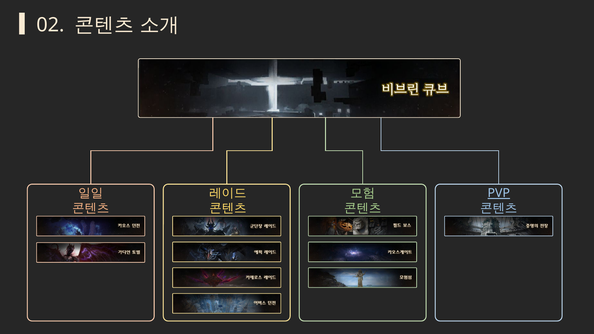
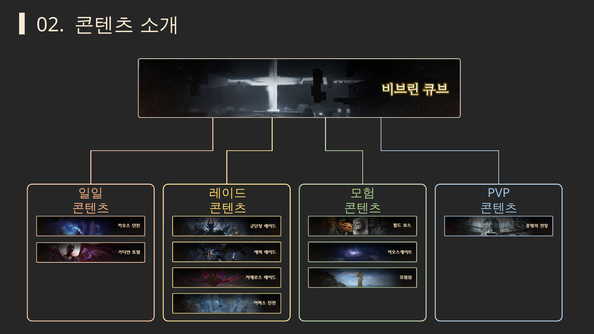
PVP underline: present -> none
